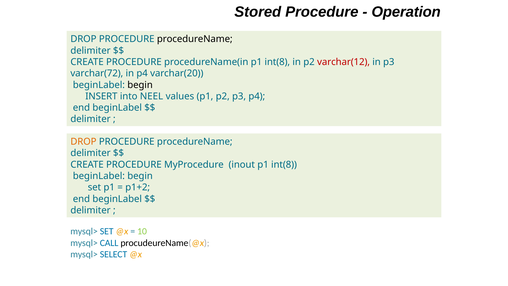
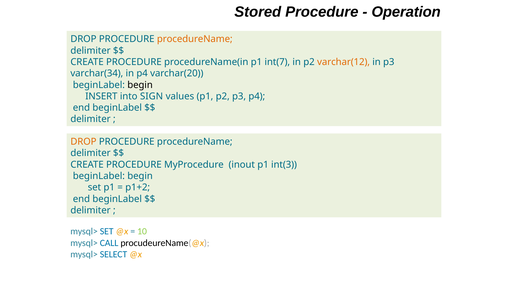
procedureName at (195, 39) colour: black -> orange
procedureName(in p1 int(8: int(8 -> int(7
varchar(12 colour: red -> orange
varchar(72: varchar(72 -> varchar(34
NEEL: NEEL -> SIGN
inout p1 int(8: int(8 -> int(3
